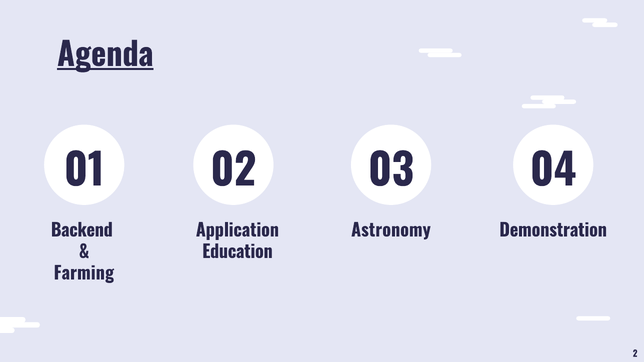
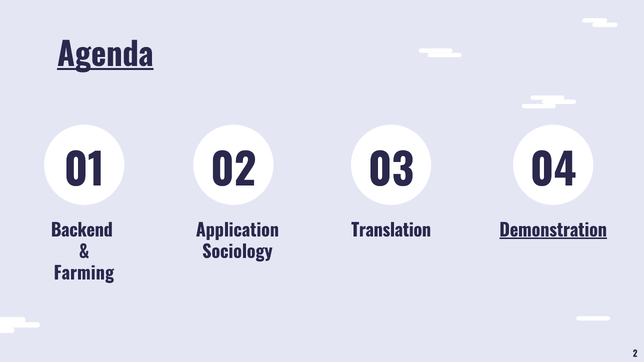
Astronomy: Astronomy -> Translation
Demonstration underline: none -> present
Education: Education -> Sociology
